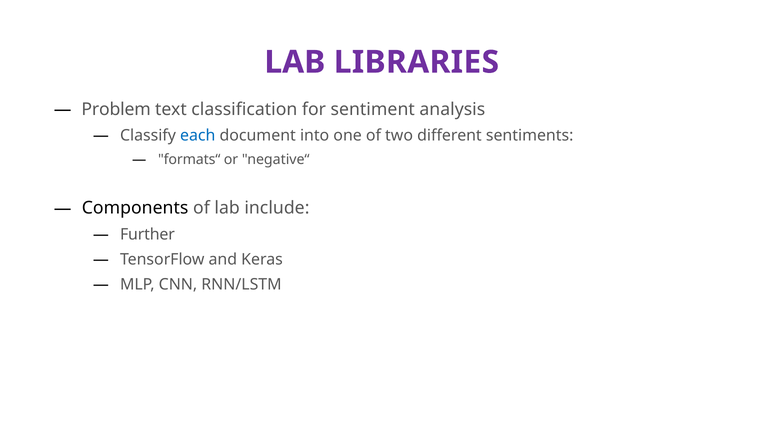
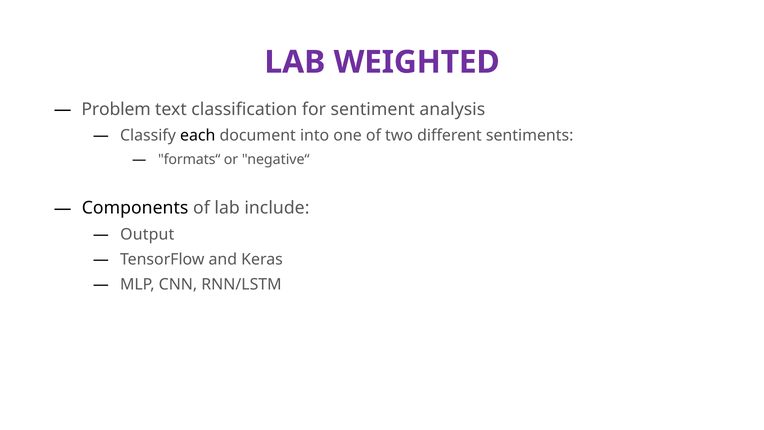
LIBRARIES: LIBRARIES -> WEIGHTED
each colour: blue -> black
Further: Further -> Output
